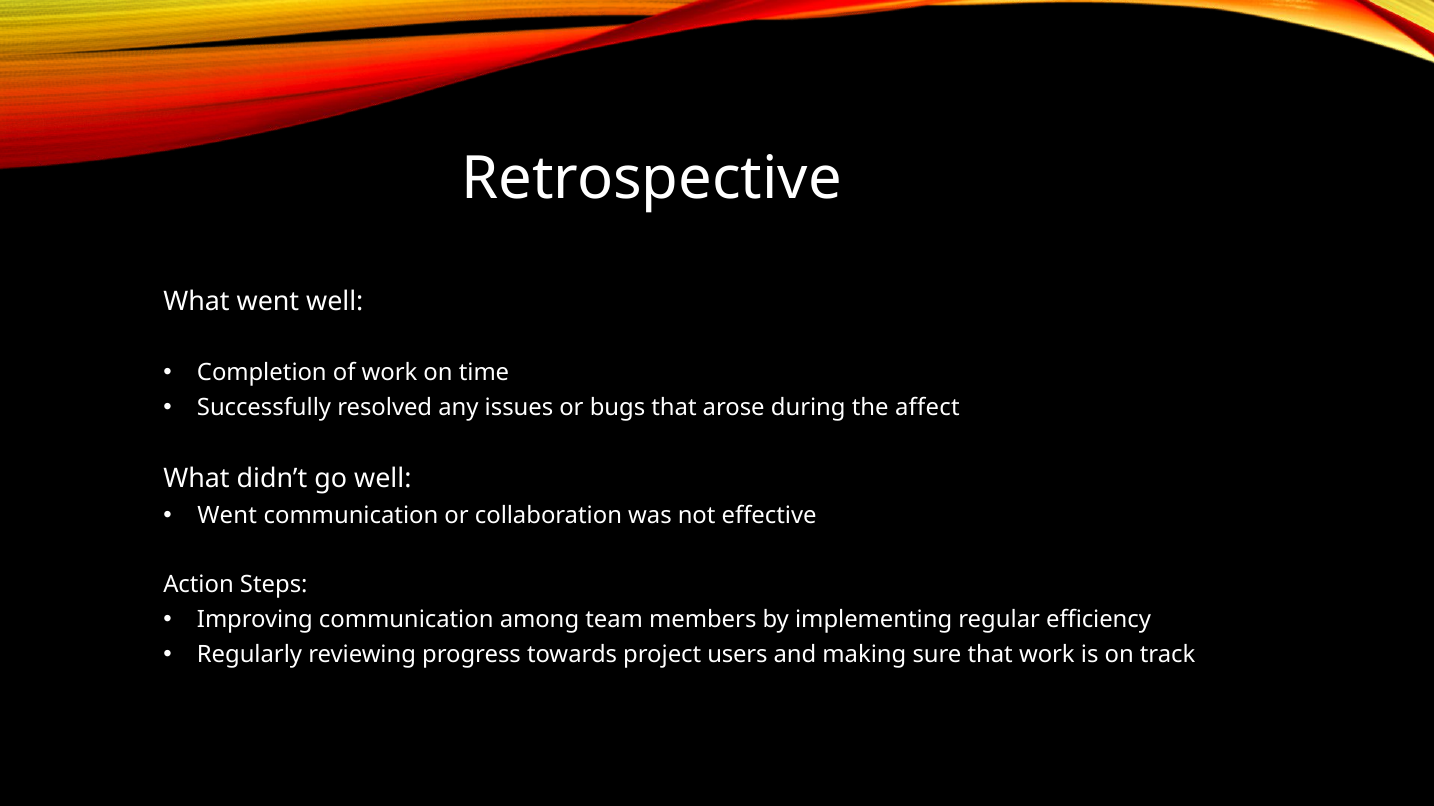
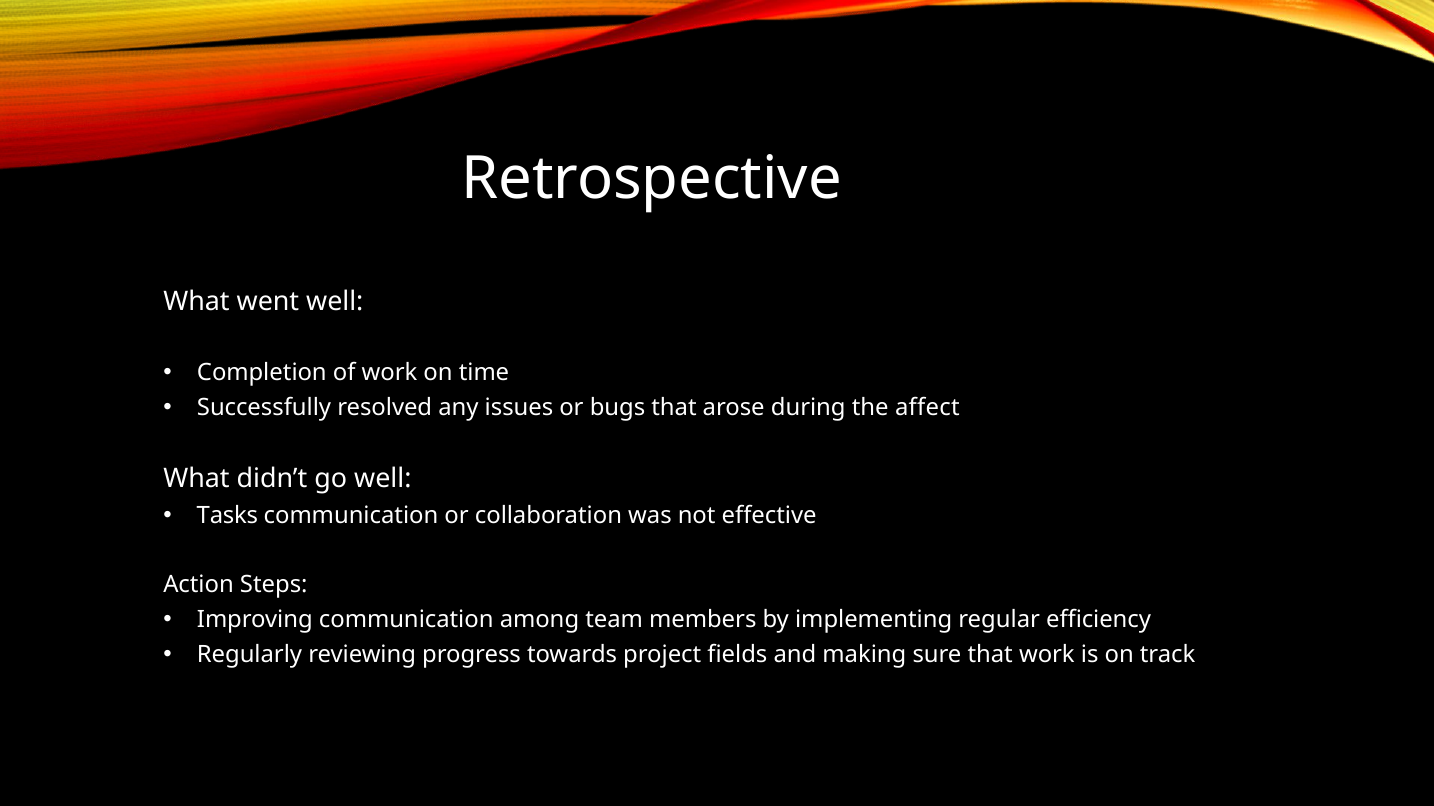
Went at (227, 516): Went -> Tasks
users: users -> fields
